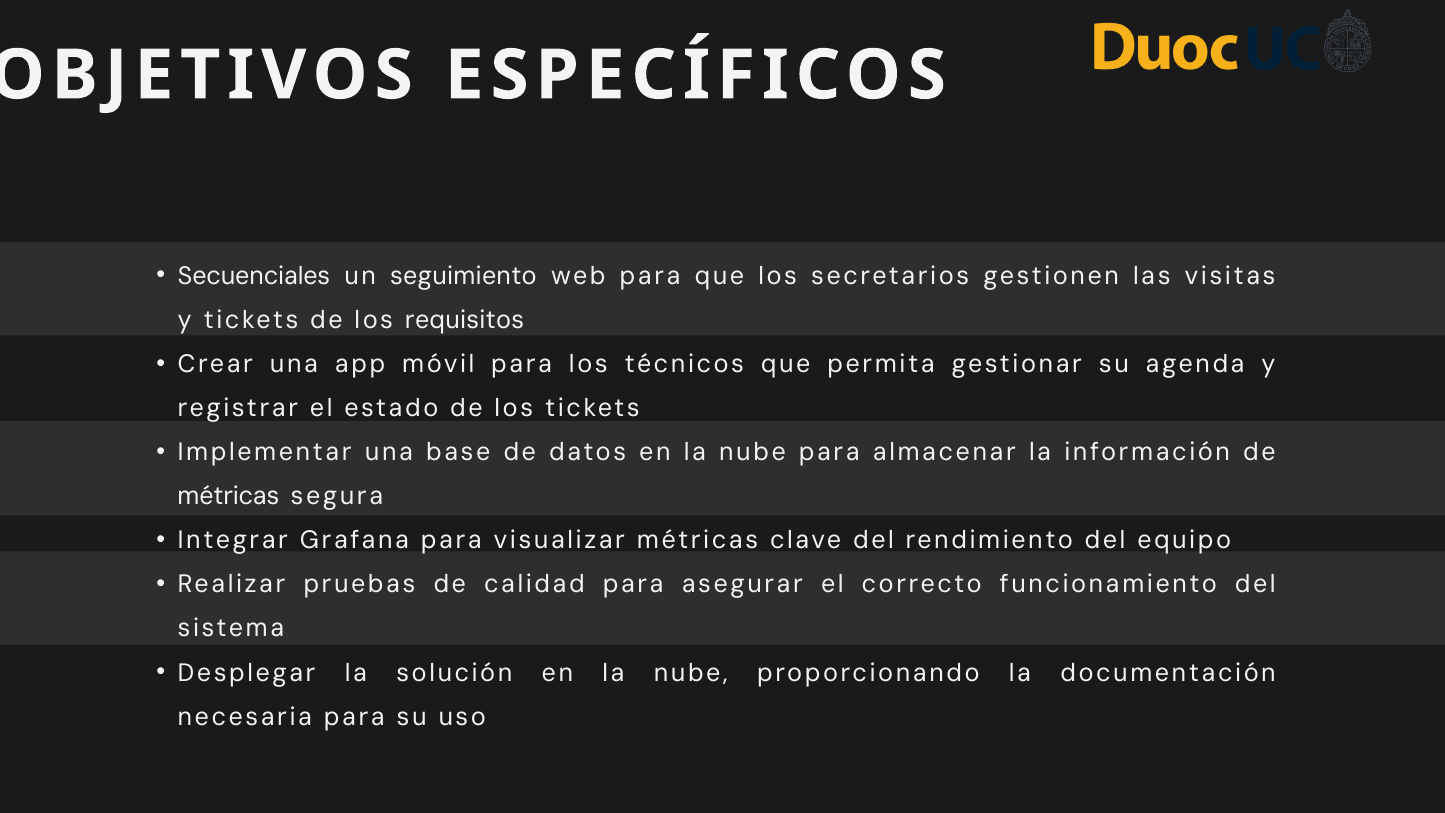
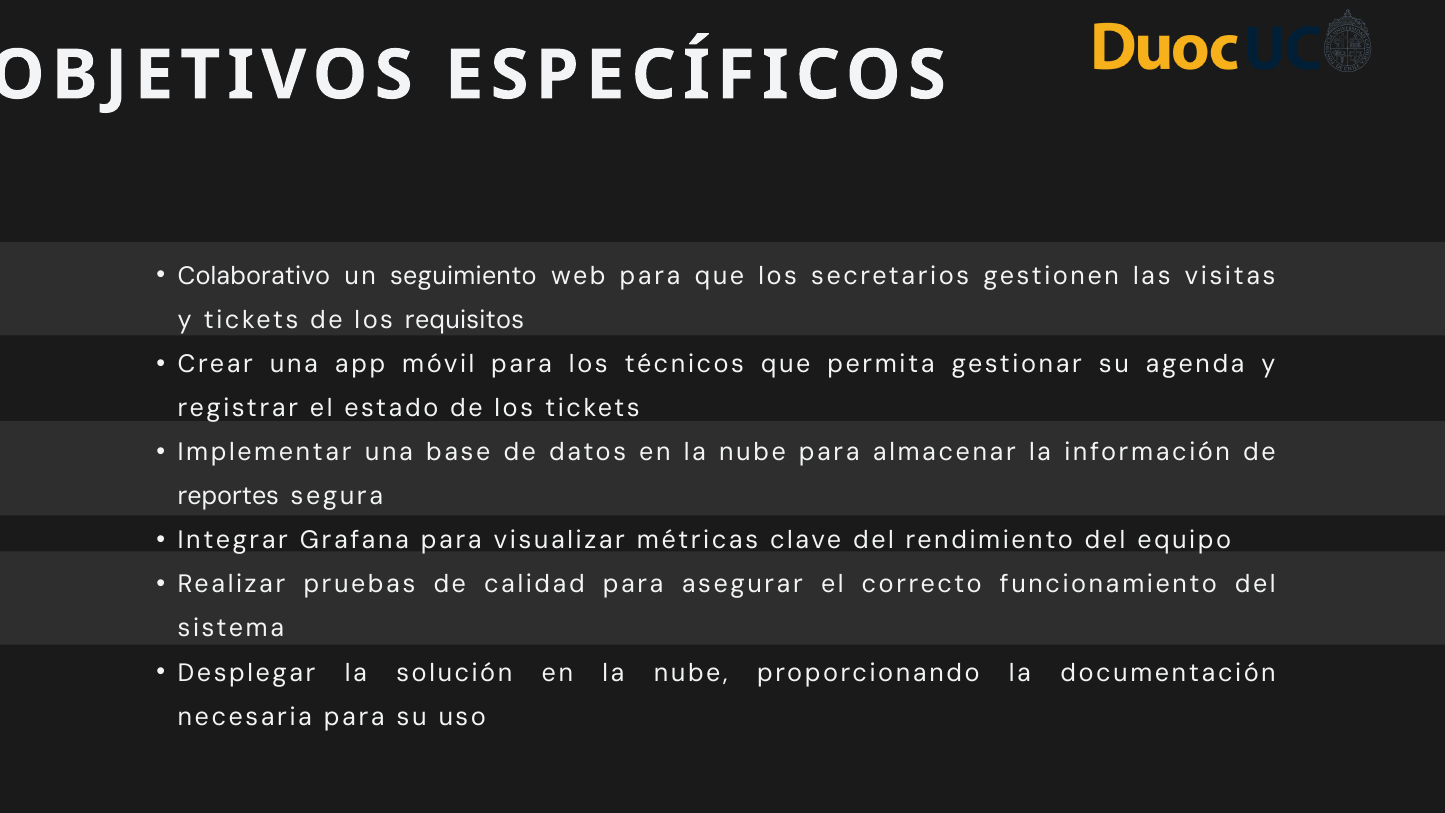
Secuenciales: Secuenciales -> Colaborativo
métricas at (228, 496): métricas -> reportes
